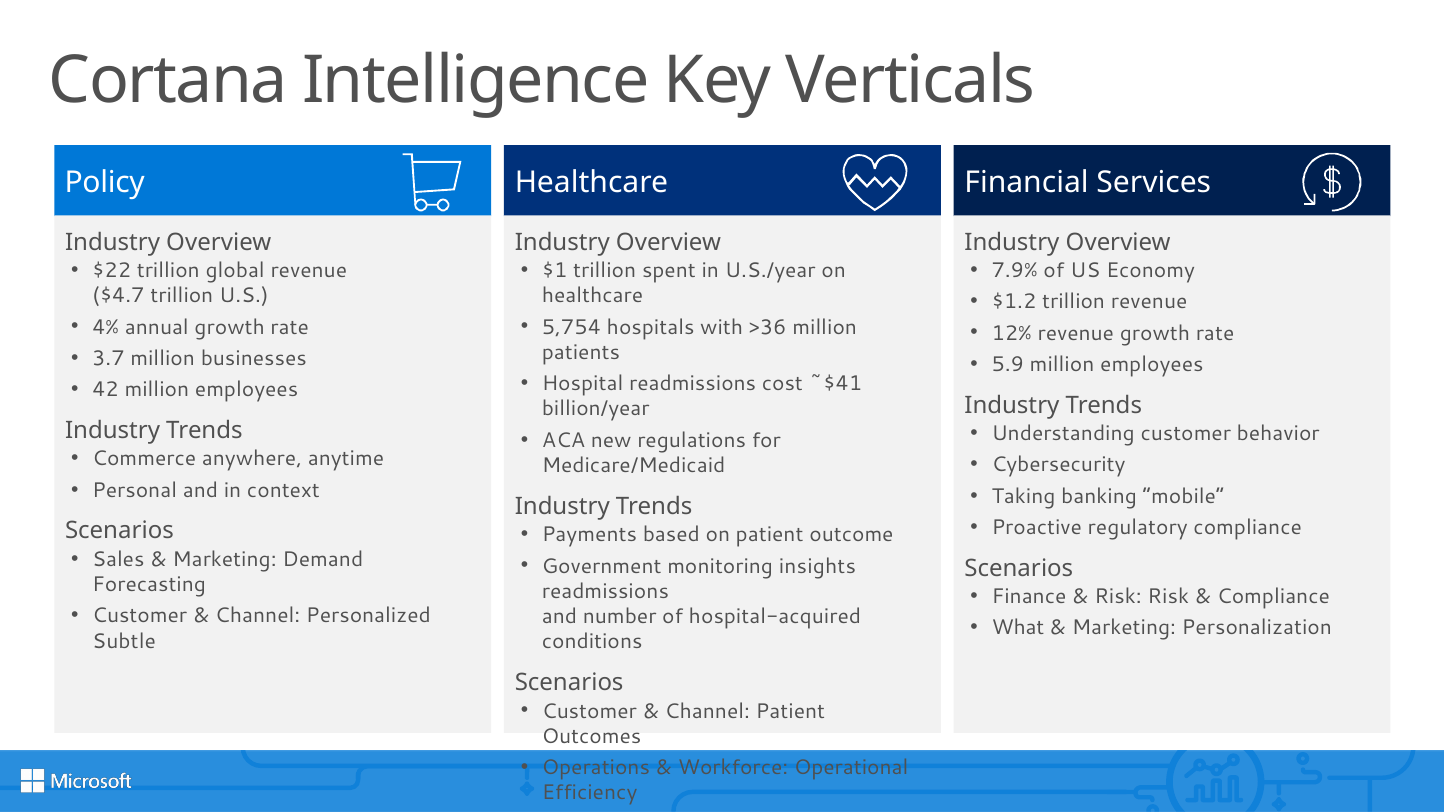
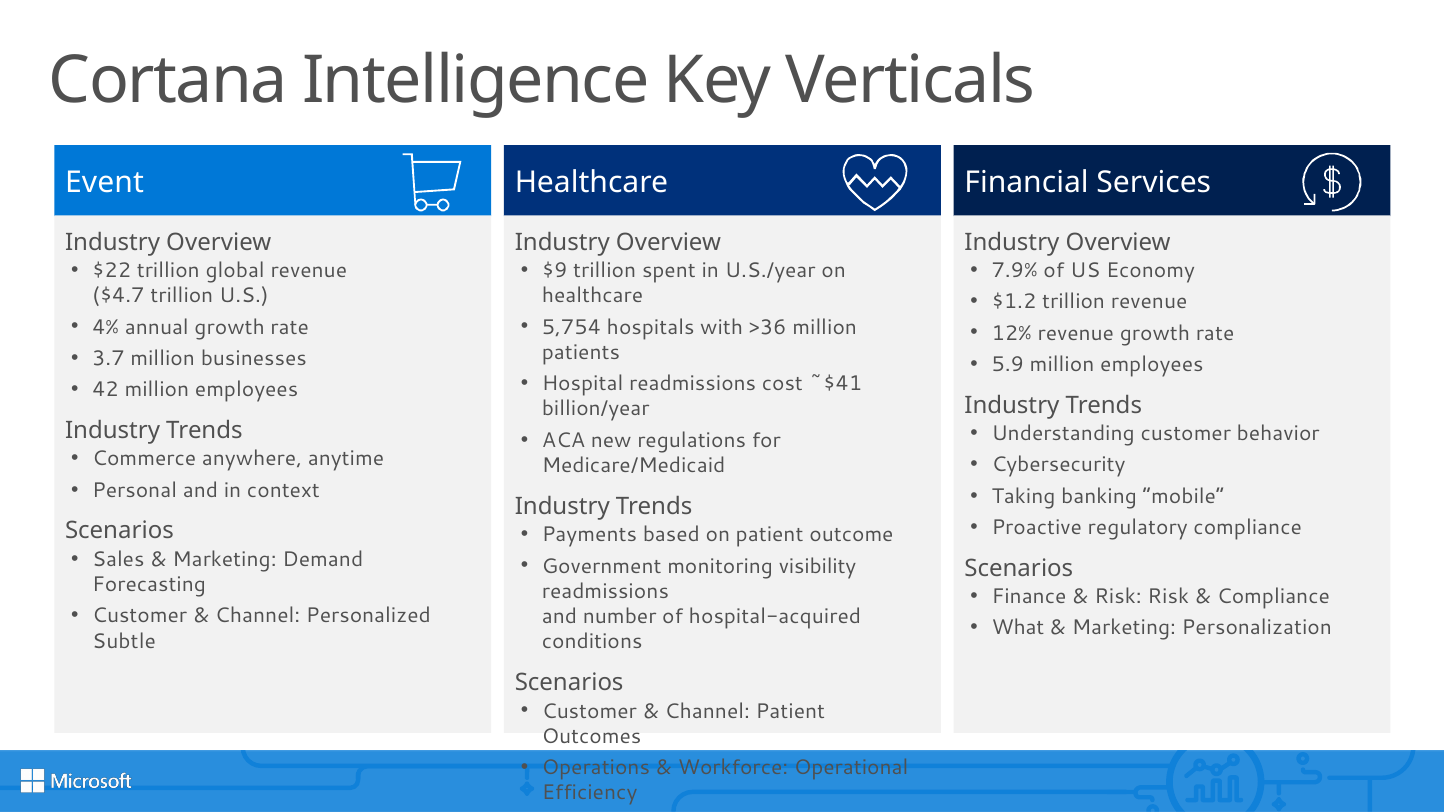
Policy: Policy -> Event
$1: $1 -> $9
insights: insights -> visibility
